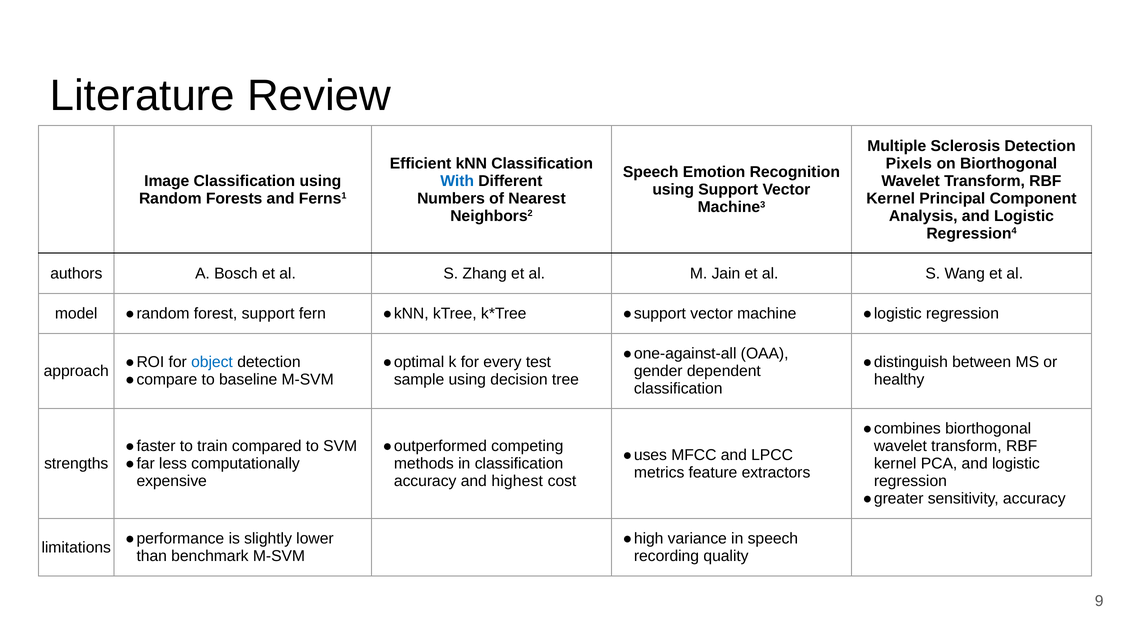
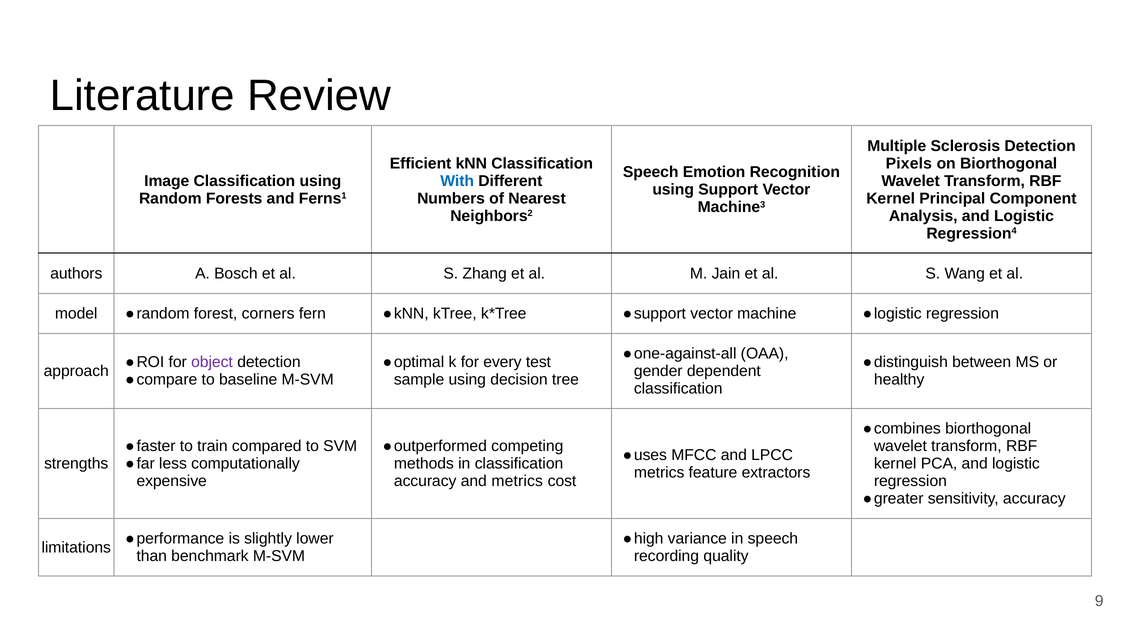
forest support: support -> corners
object colour: blue -> purple
and highest: highest -> metrics
